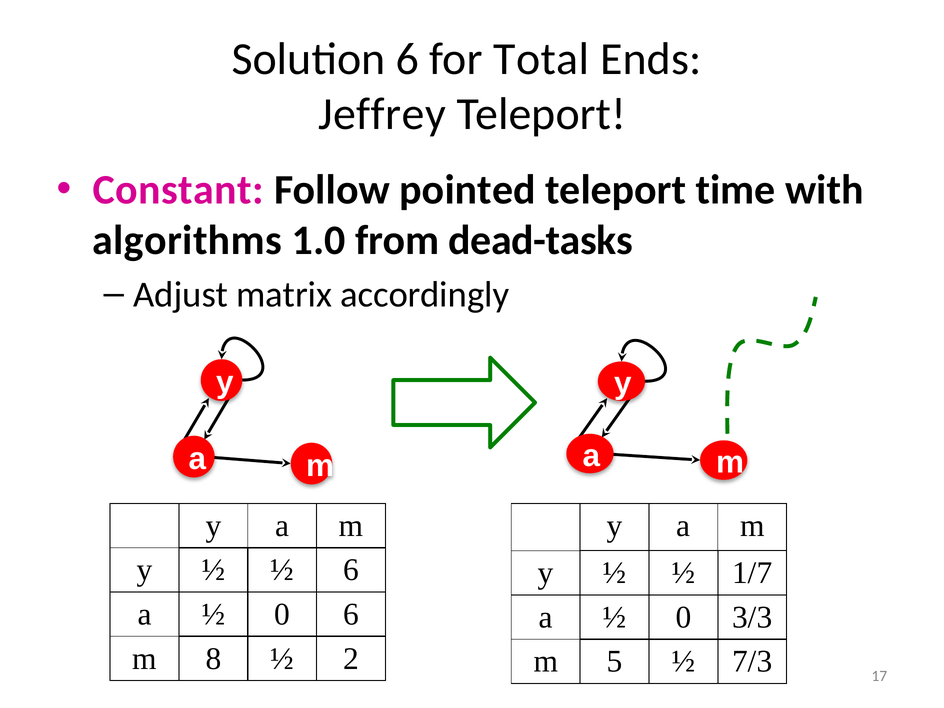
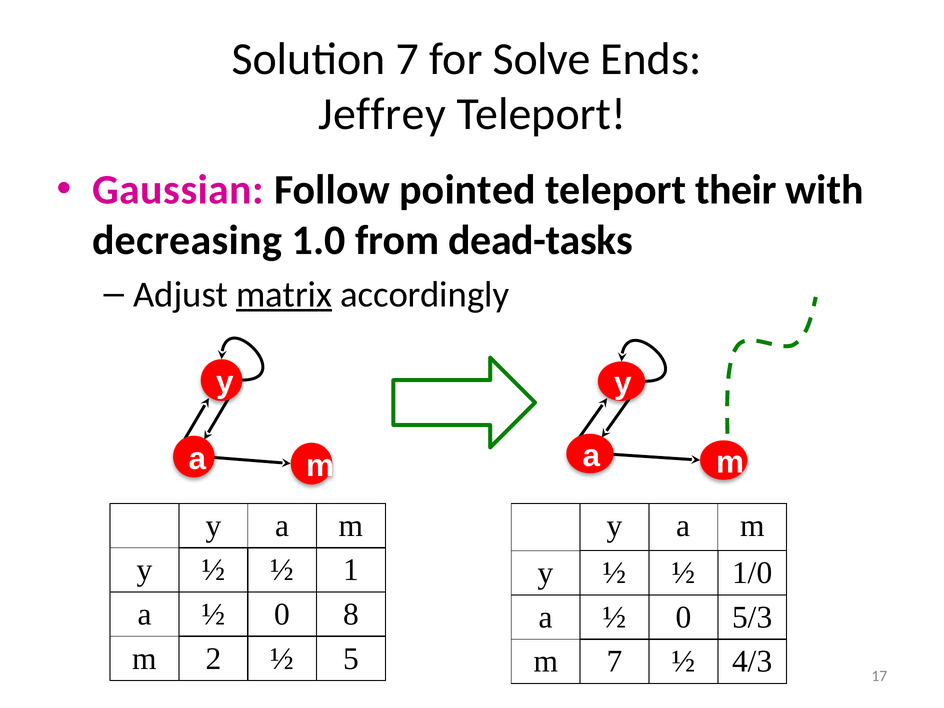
Solution 6: 6 -> 7
Total: Total -> Solve
Constant: Constant -> Gaussian
time: time -> their
algorithms: algorithms -> decreasing
matrix underline: none -> present
½ 6: 6 -> 1
1/7: 1/7 -> 1/0
0 6: 6 -> 8
3/3: 3/3 -> 5/3
8: 8 -> 2
2: 2 -> 5
m 5: 5 -> 7
7/3: 7/3 -> 4/3
